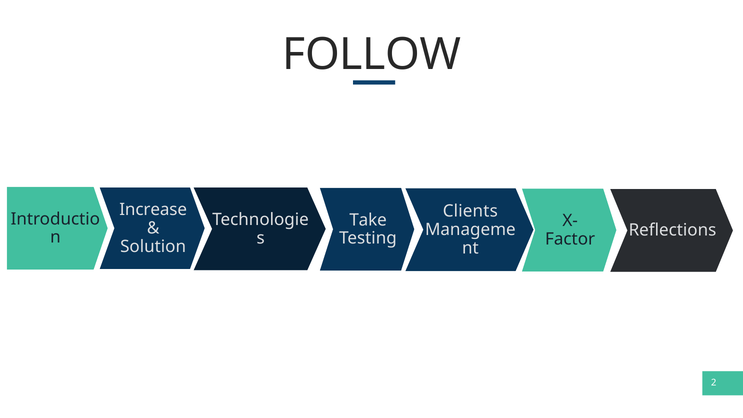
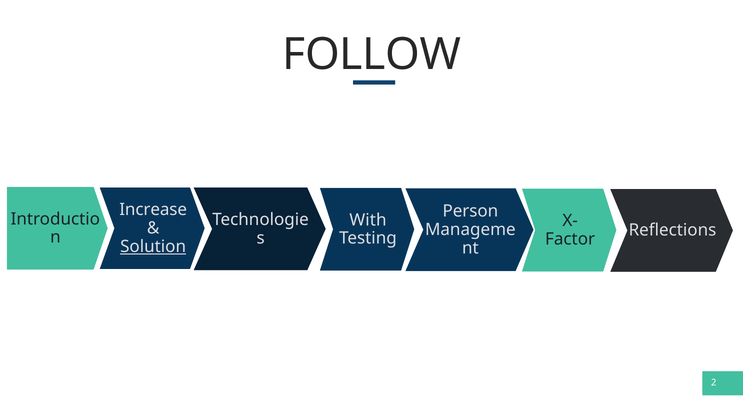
Clients: Clients -> Person
Take: Take -> With
Solution underline: none -> present
